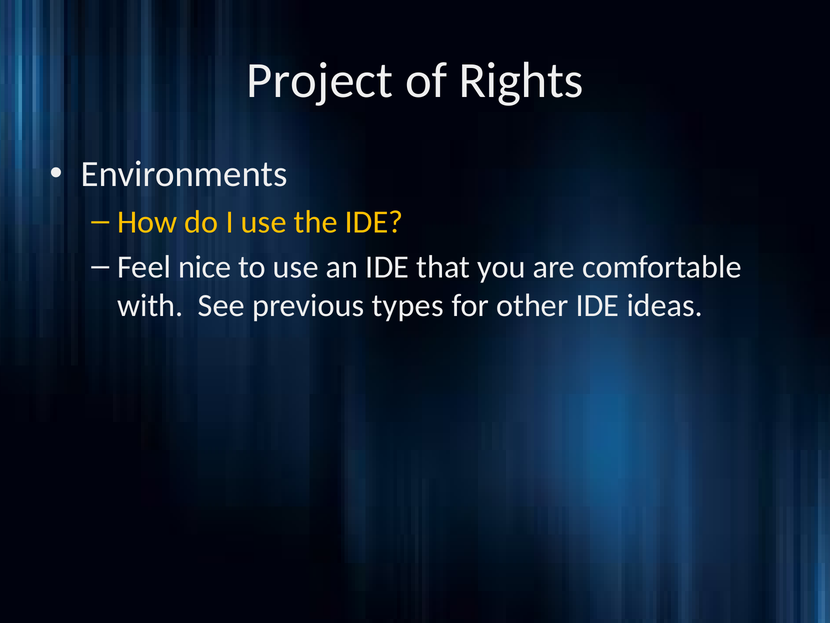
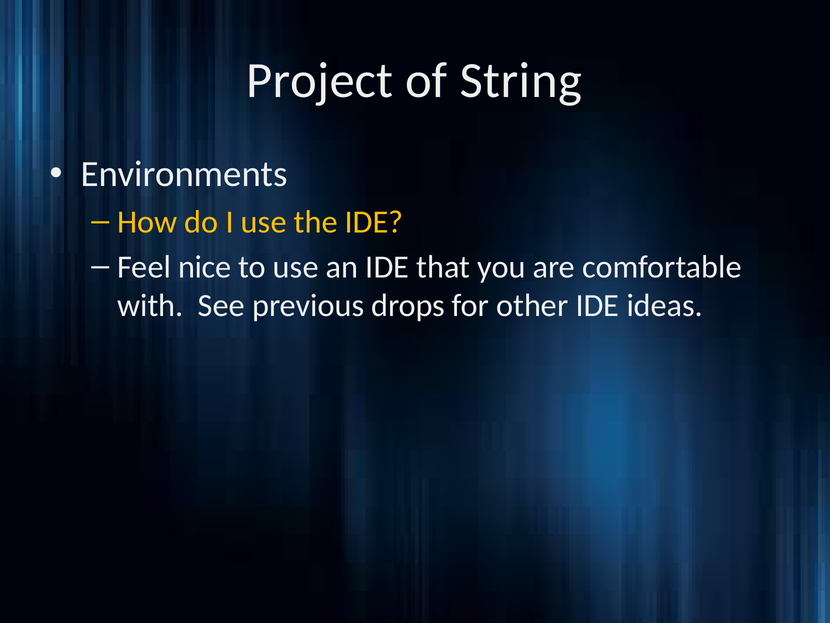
Rights: Rights -> String
types: types -> drops
